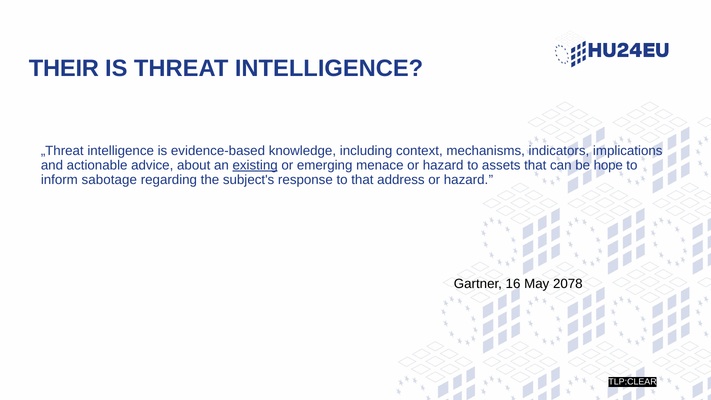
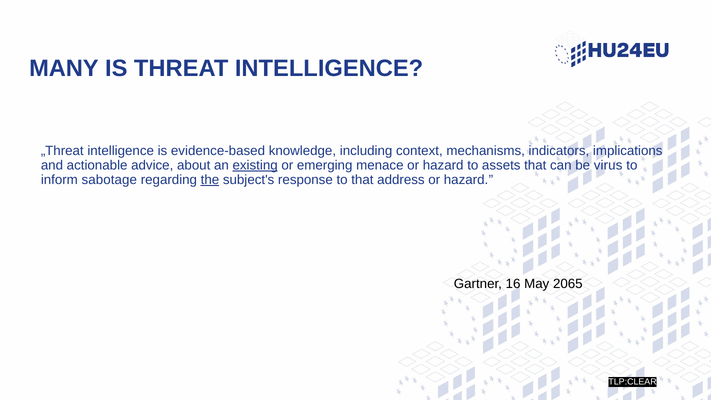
THEIR: THEIR -> MANY
hope: hope -> virus
the underline: none -> present
2078: 2078 -> 2065
